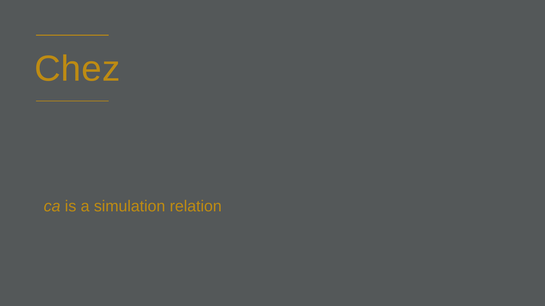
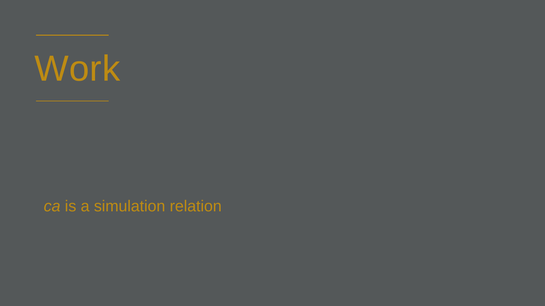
Chez: Chez -> Work
